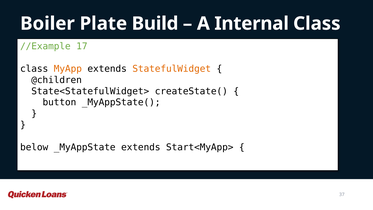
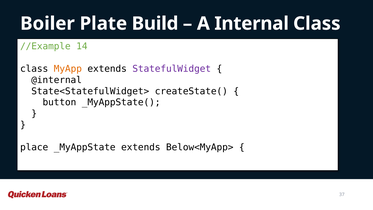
17: 17 -> 14
StatefulWidget colour: orange -> purple
@children: @children -> @internal
below: below -> place
Start<MyApp>: Start<MyApp> -> Below<MyApp>
